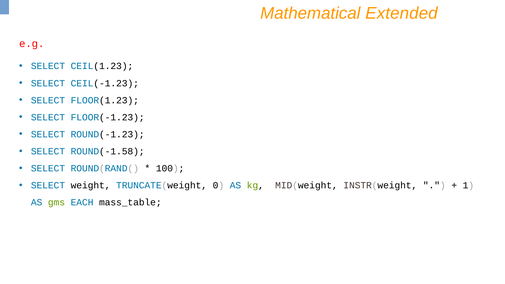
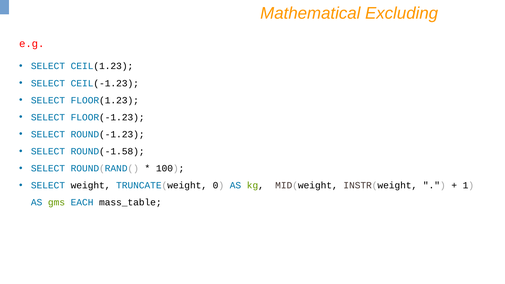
Extended: Extended -> Excluding
